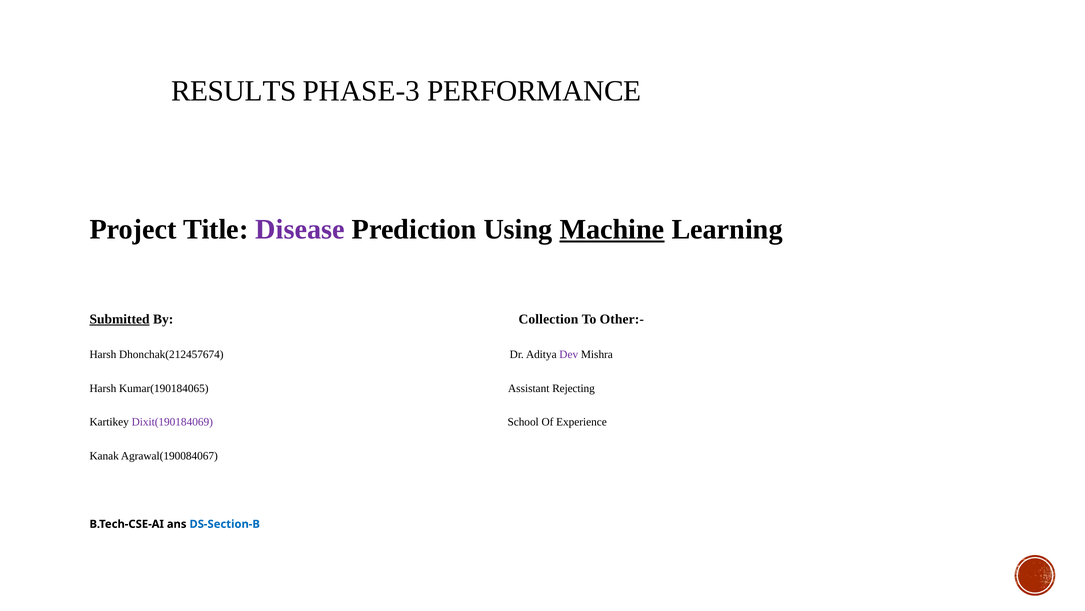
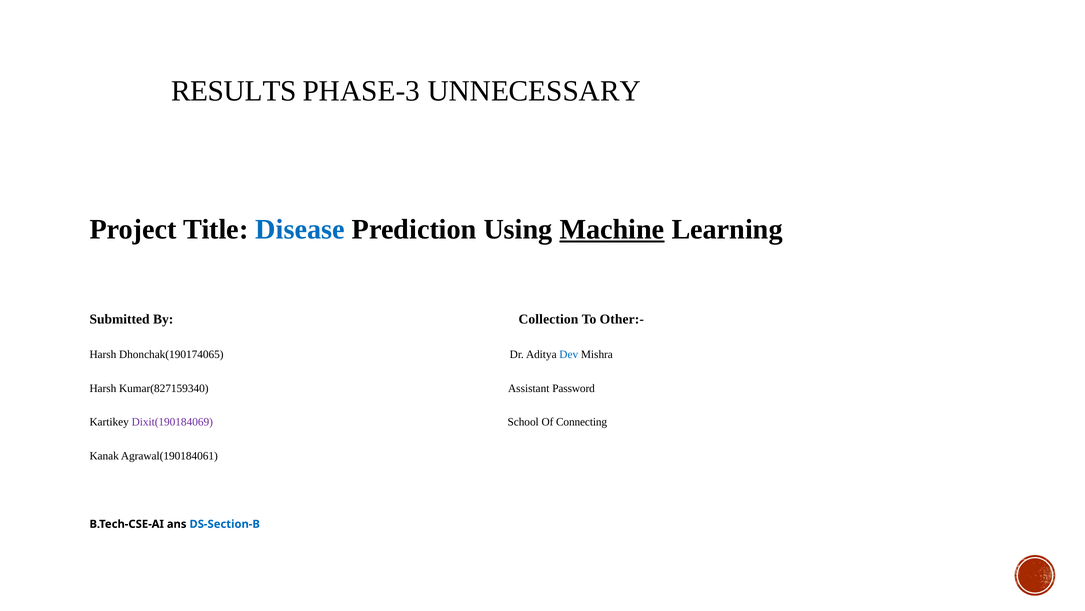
PERFORMANCE: PERFORMANCE -> UNNECESSARY
Disease colour: purple -> blue
Submitted underline: present -> none
Dhonchak(212457674: Dhonchak(212457674 -> Dhonchak(190174065
Dev colour: purple -> blue
Kumar(190184065: Kumar(190184065 -> Kumar(827159340
Rejecting: Rejecting -> Password
Experience: Experience -> Connecting
Agrawal(190084067: Agrawal(190084067 -> Agrawal(190184061
